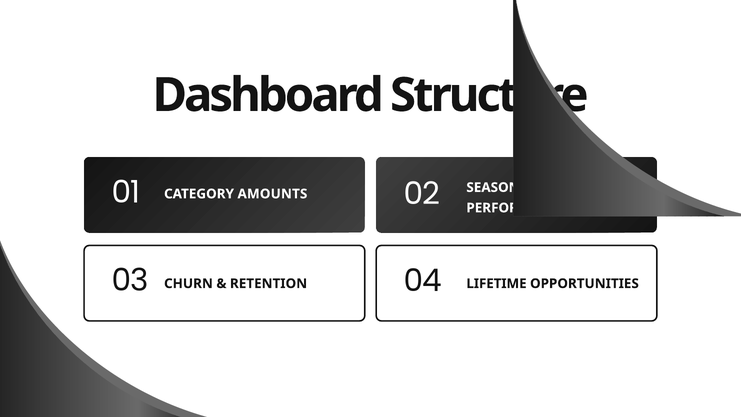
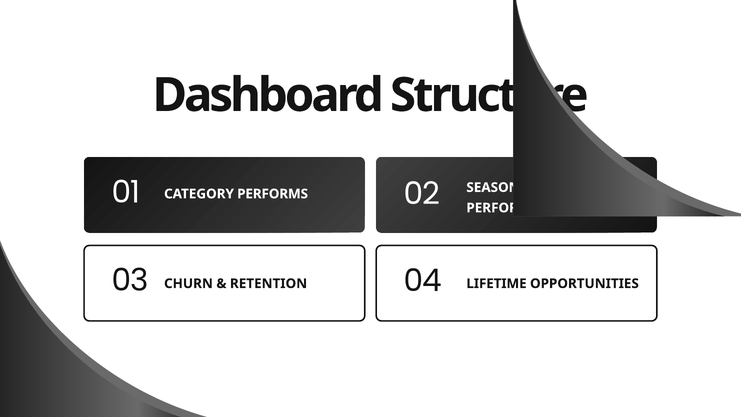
AMOUNTS: AMOUNTS -> PERFORMS
